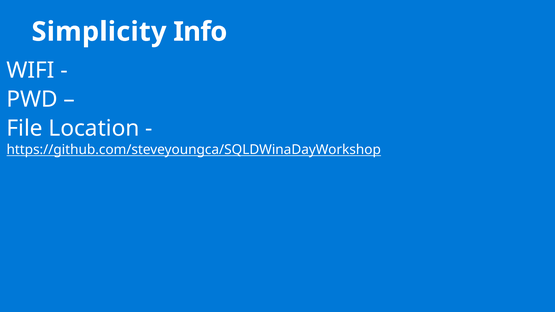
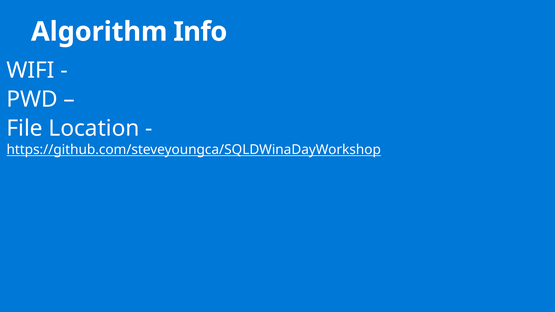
Simplicity: Simplicity -> Algorithm
